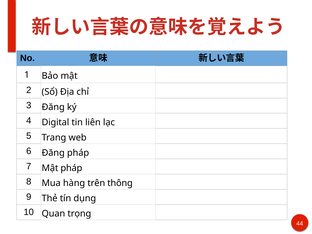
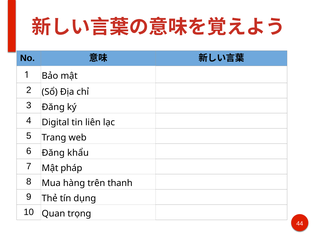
Đăng pháp: pháp -> khẩu
thông: thông -> thanh
